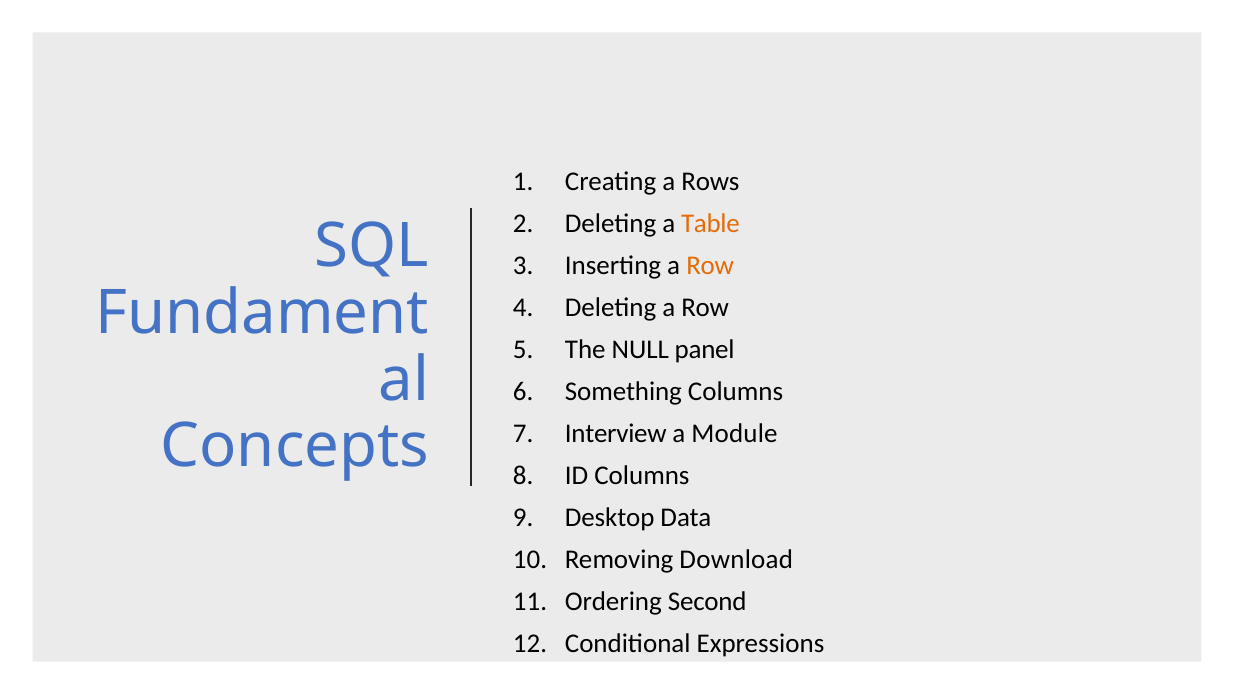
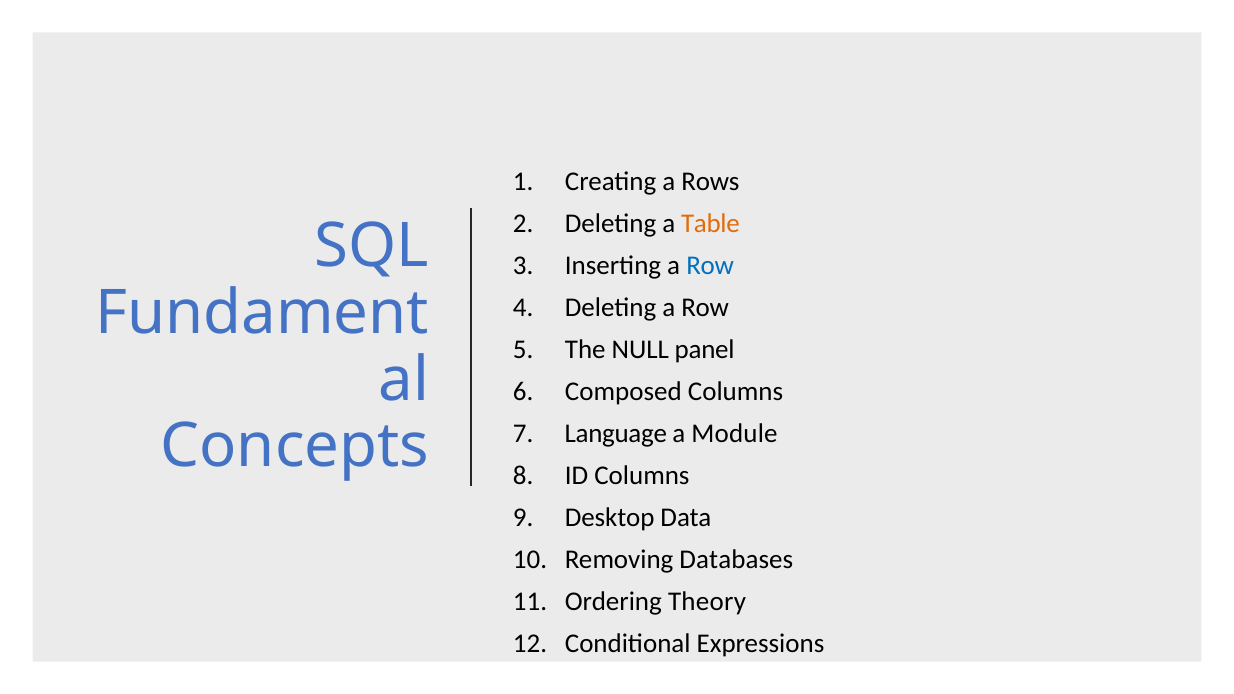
Row at (710, 266) colour: orange -> blue
Something: Something -> Composed
Interview: Interview -> Language
Download: Download -> Databases
Second: Second -> Theory
